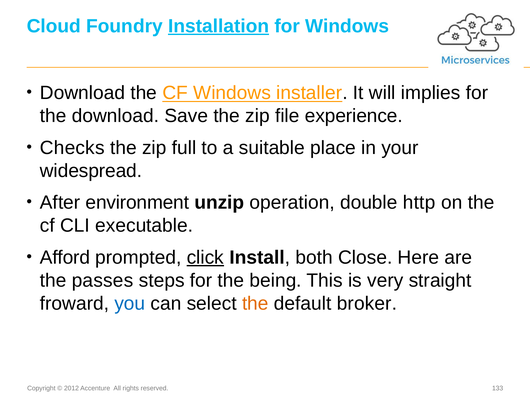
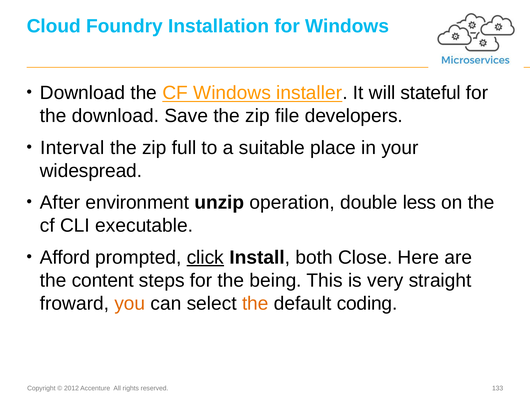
Installation underline: present -> none
implies: implies -> stateful
experience: experience -> developers
Checks: Checks -> Interval
http: http -> less
passes: passes -> content
you colour: blue -> orange
broker: broker -> coding
